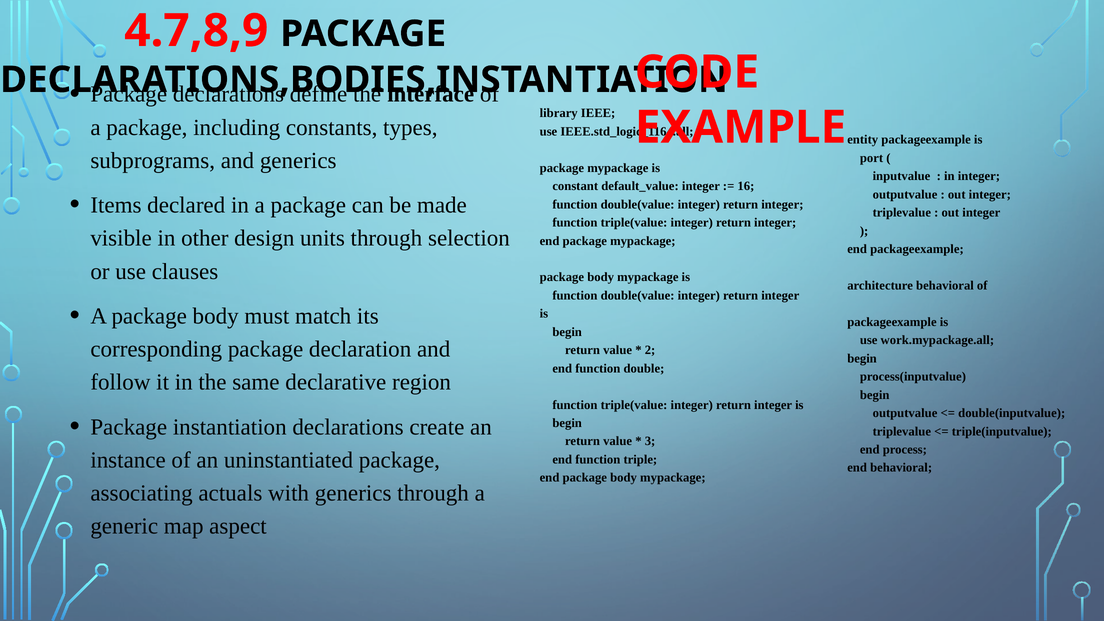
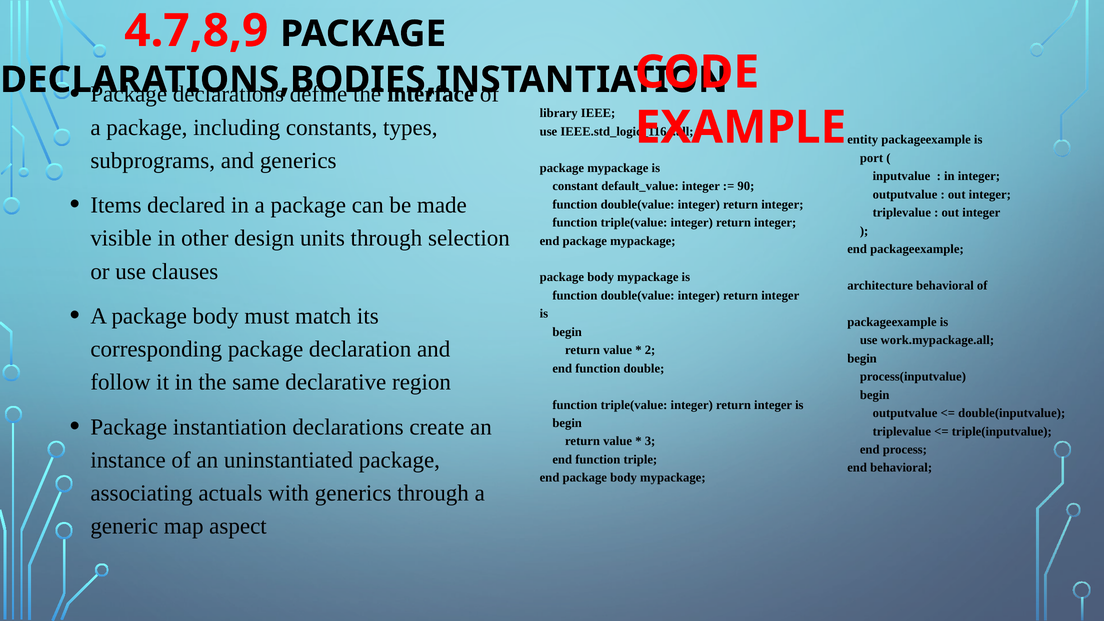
16: 16 -> 90
